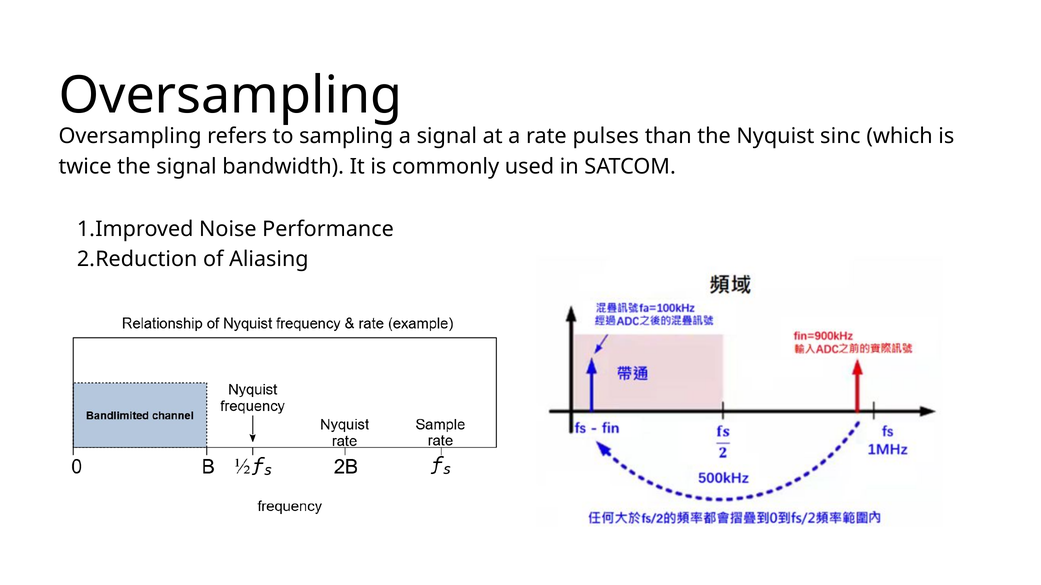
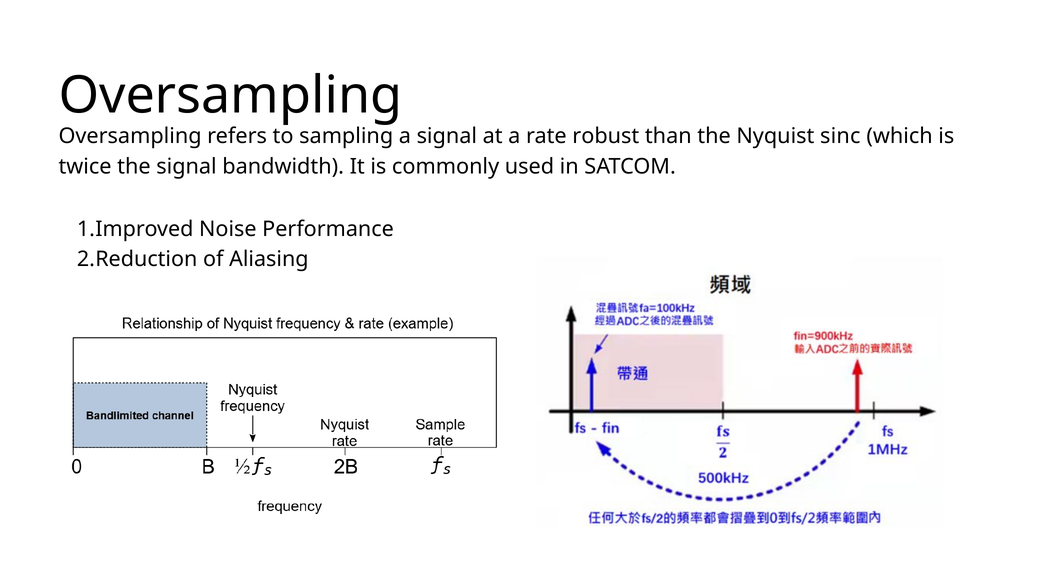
pulses: pulses -> robust
